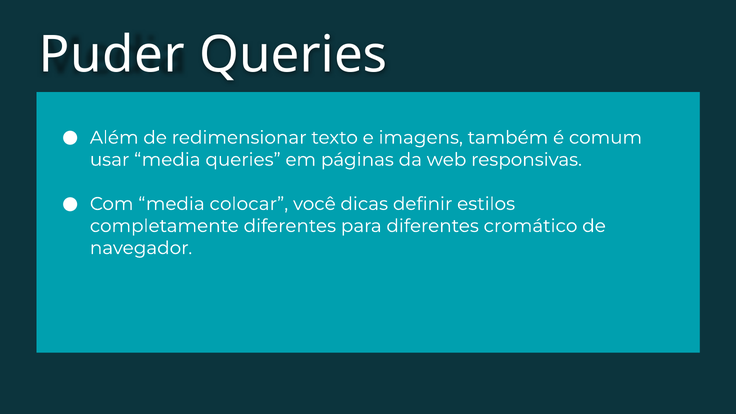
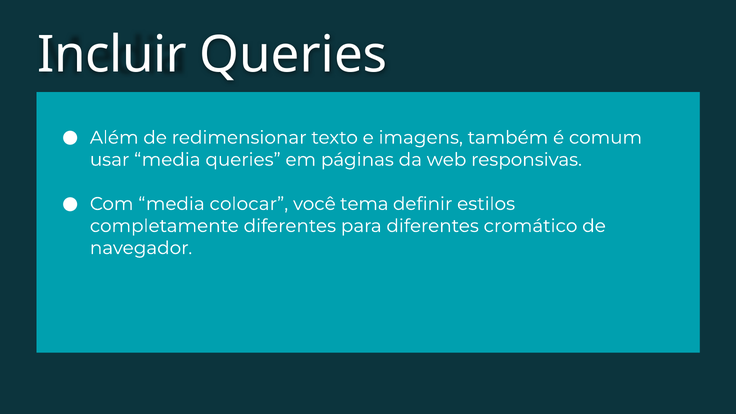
Puder: Puder -> Incluir
dicas: dicas -> tema
